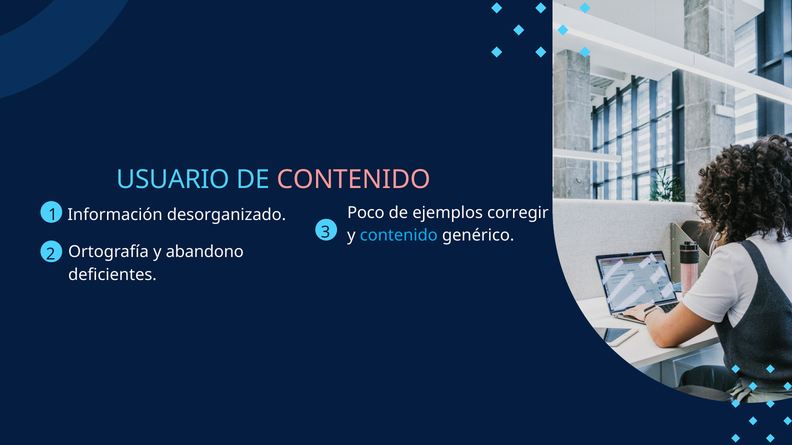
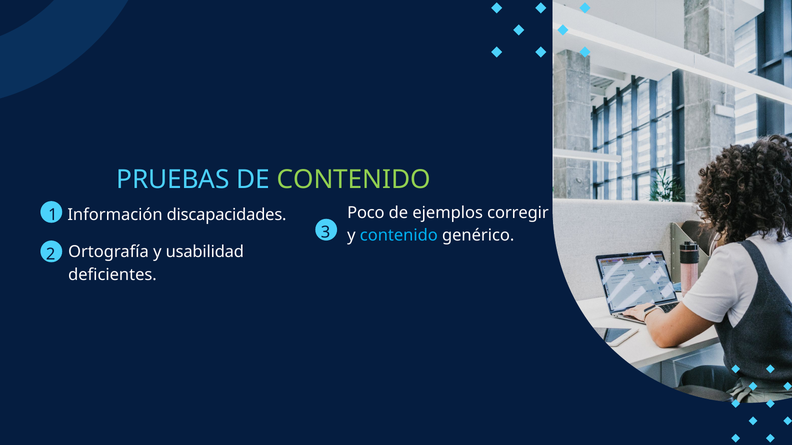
USUARIO: USUARIO -> PRUEBAS
CONTENIDO at (354, 180) colour: pink -> light green
desorganizado: desorganizado -> discapacidades
abandono: abandono -> usabilidad
